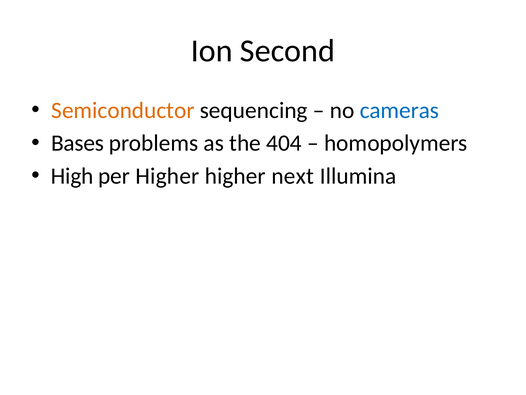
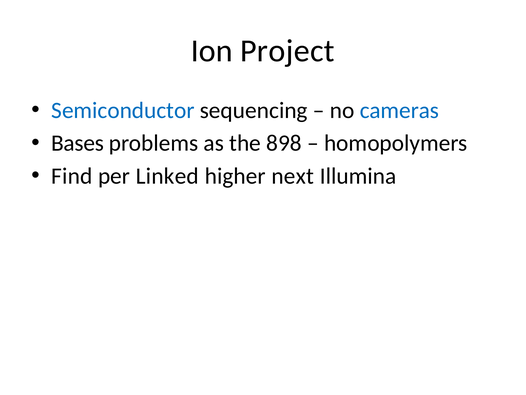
Second: Second -> Project
Semiconductor colour: orange -> blue
404: 404 -> 898
High: High -> Find
per Higher: Higher -> Linked
